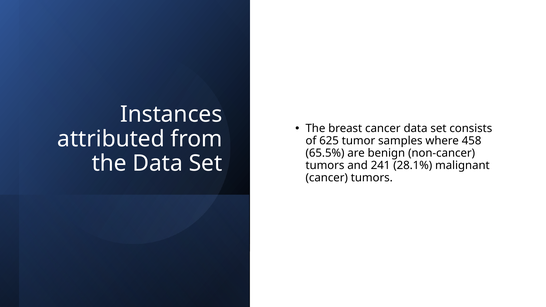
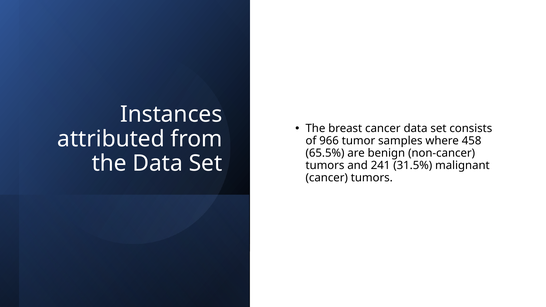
625: 625 -> 966
28.1%: 28.1% -> 31.5%
